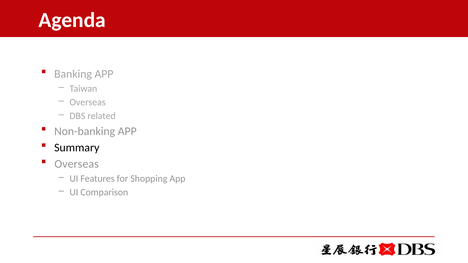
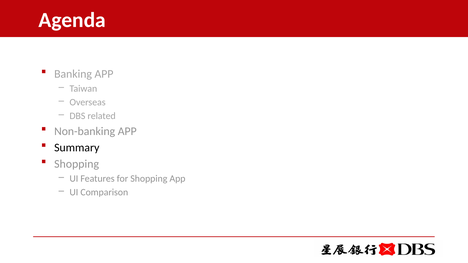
Overseas at (77, 164): Overseas -> Shopping
